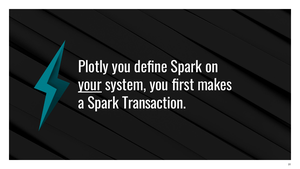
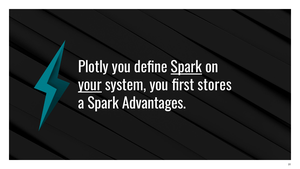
Spark at (186, 67) underline: none -> present
makes: makes -> stores
Transaction: Transaction -> Advantages
